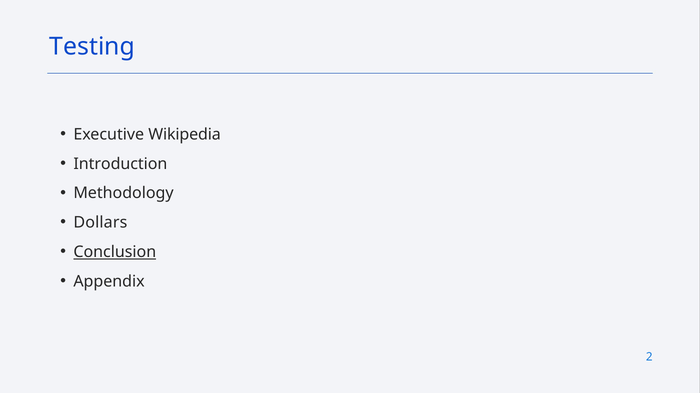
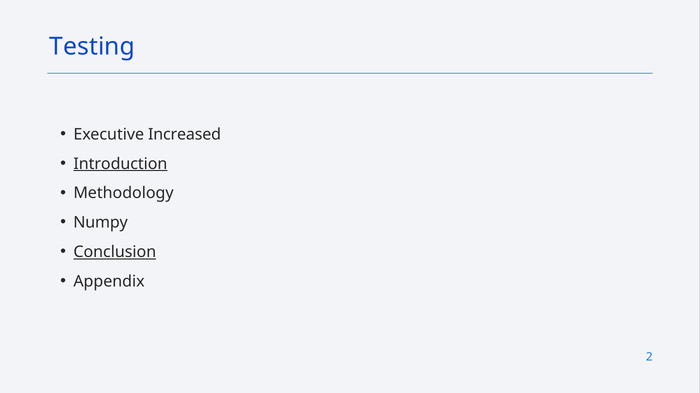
Wikipedia: Wikipedia -> Increased
Introduction underline: none -> present
Dollars: Dollars -> Numpy
